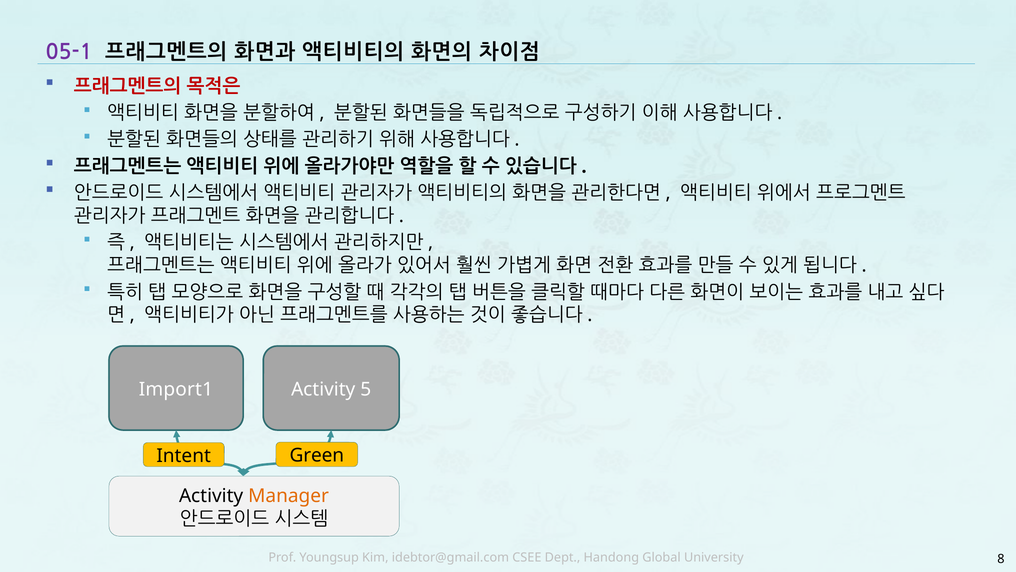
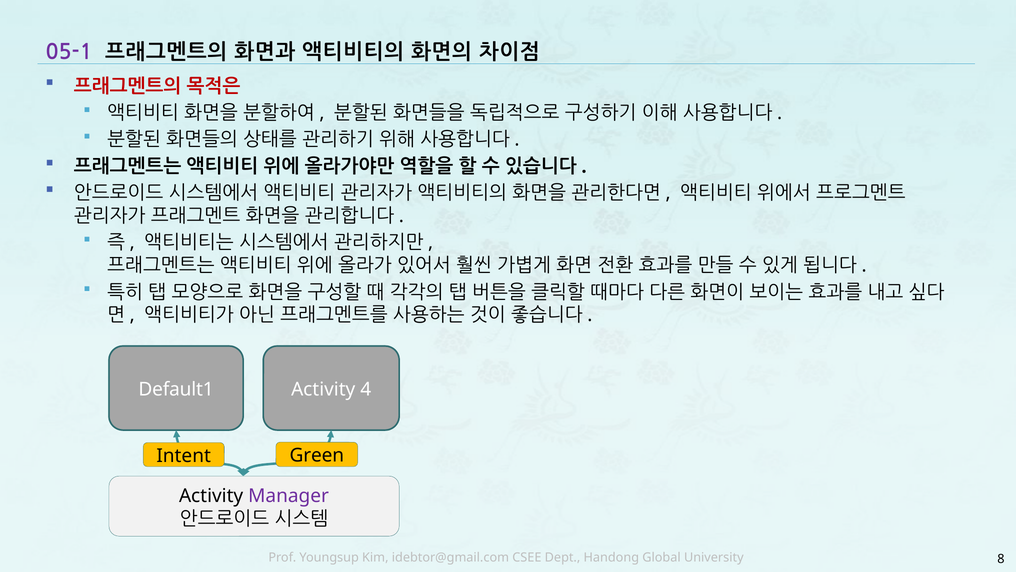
Import1: Import1 -> Default1
5: 5 -> 4
Manager colour: orange -> purple
